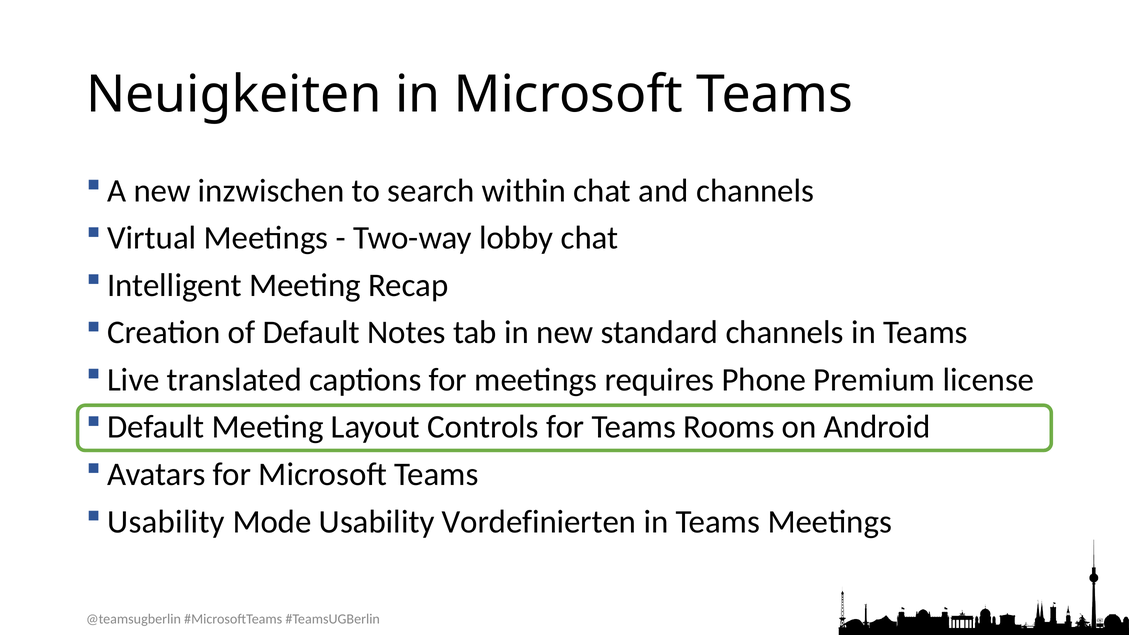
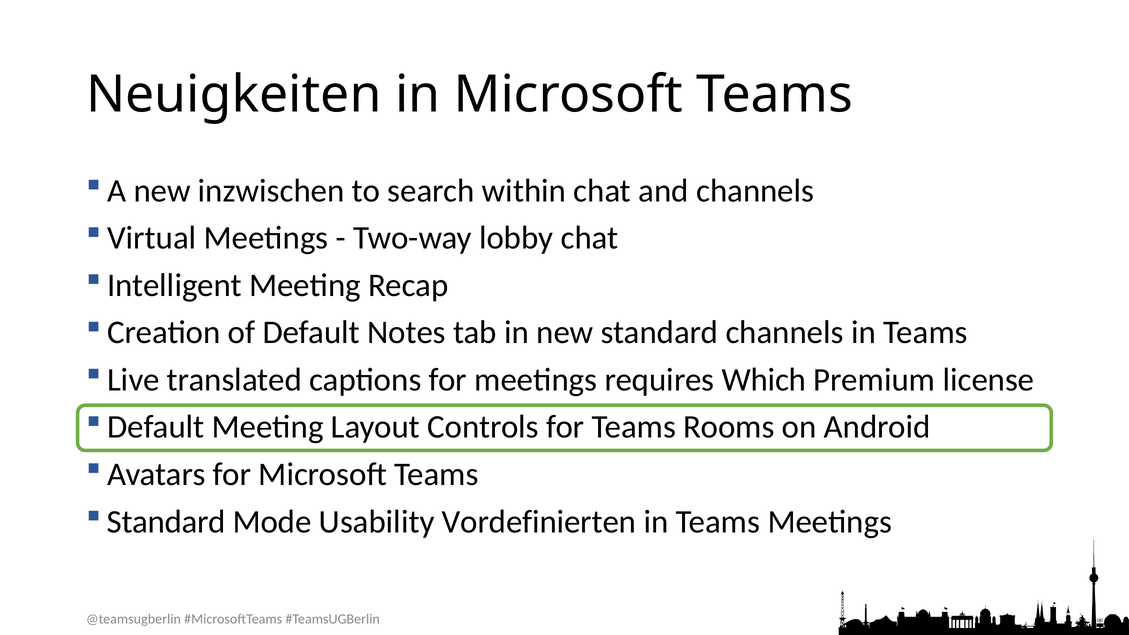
Phone: Phone -> Which
Usability at (166, 522): Usability -> Standard
